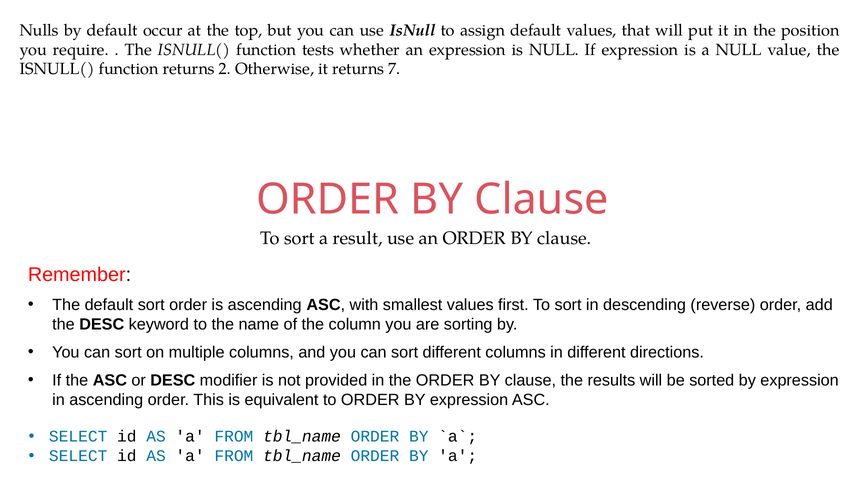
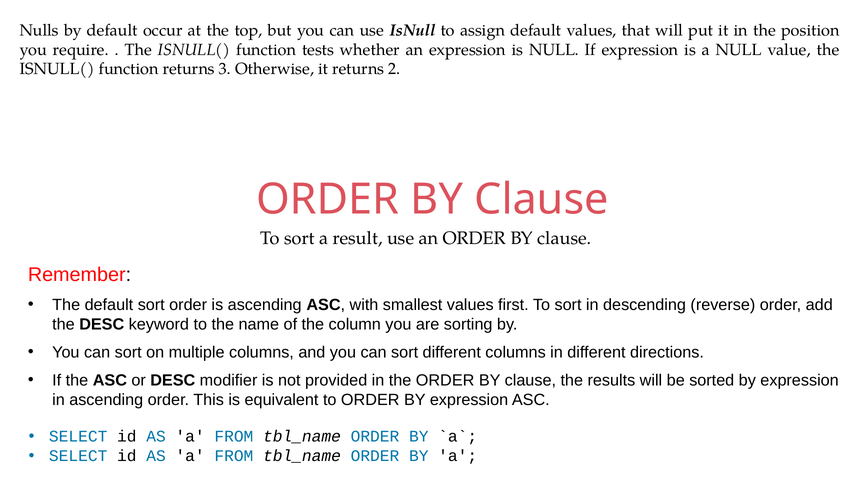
2: 2 -> 3
7: 7 -> 2
